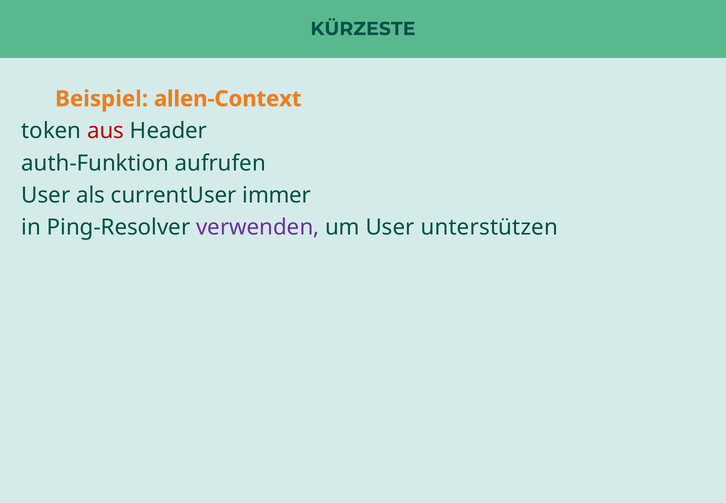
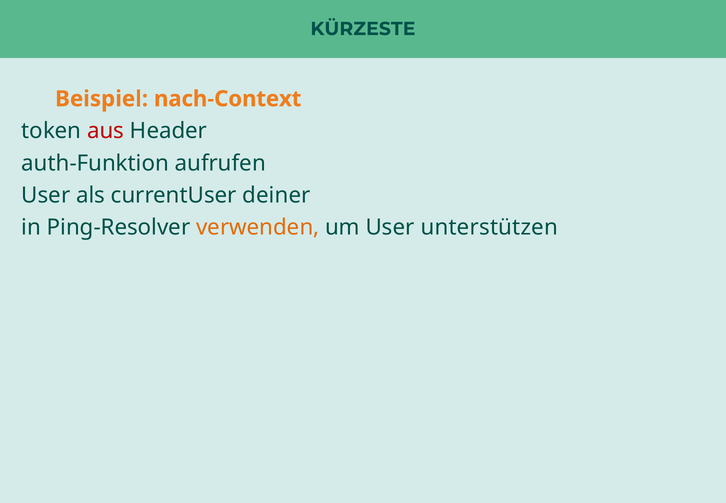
allen-Context: allen-Context -> nach-Context
immer: immer -> deiner
verwenden colour: purple -> orange
